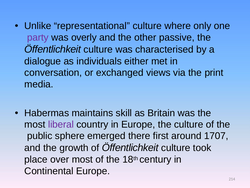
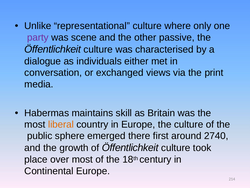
overly: overly -> scene
liberal colour: purple -> orange
1707: 1707 -> 2740
